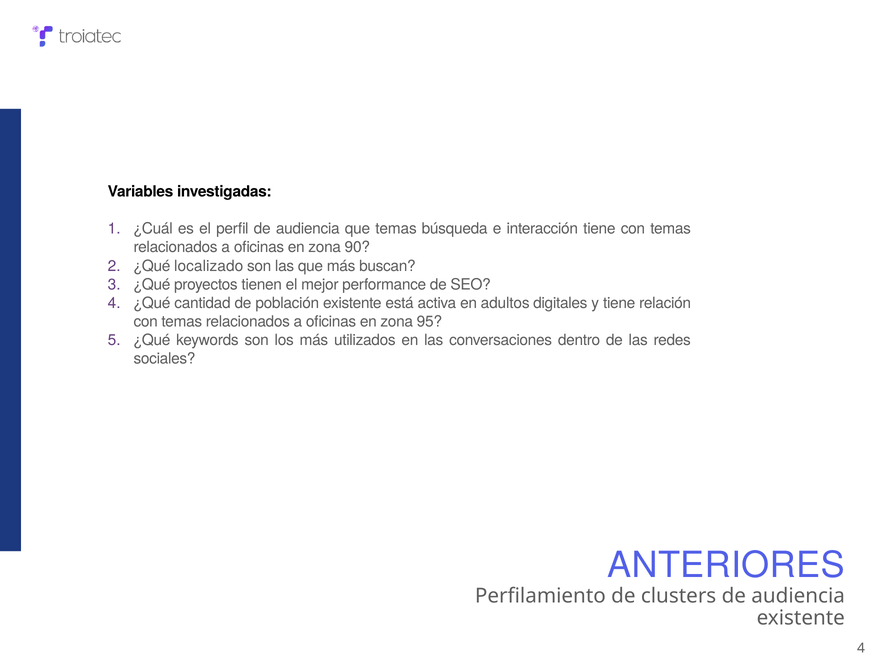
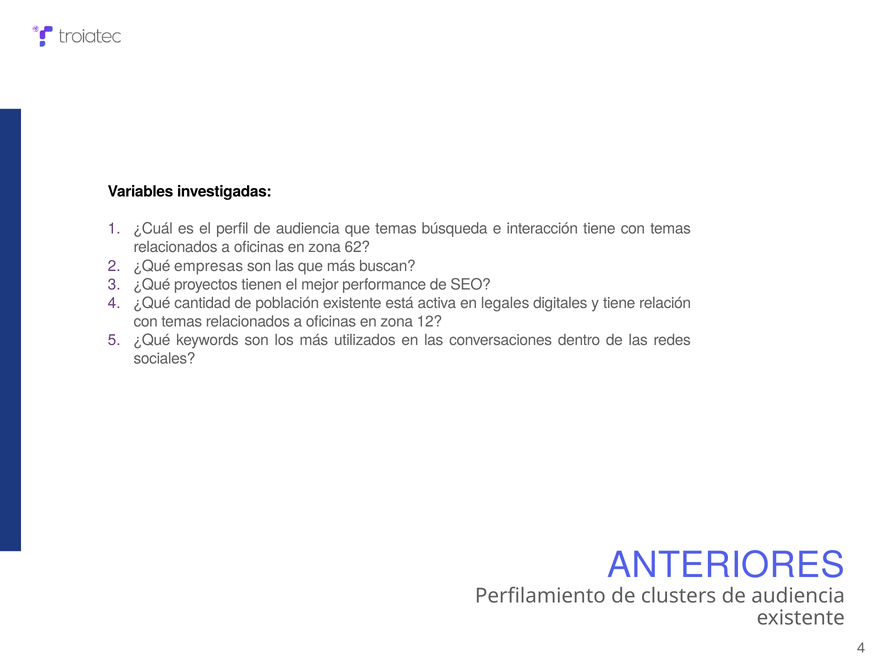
90: 90 -> 62
localizado: localizado -> empresas
adultos: adultos -> legales
95: 95 -> 12
